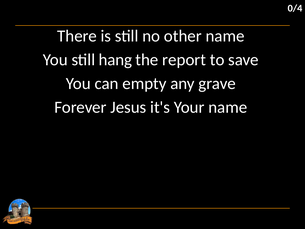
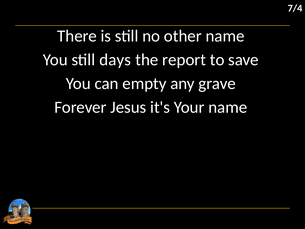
0/4: 0/4 -> 7/4
hang: hang -> days
